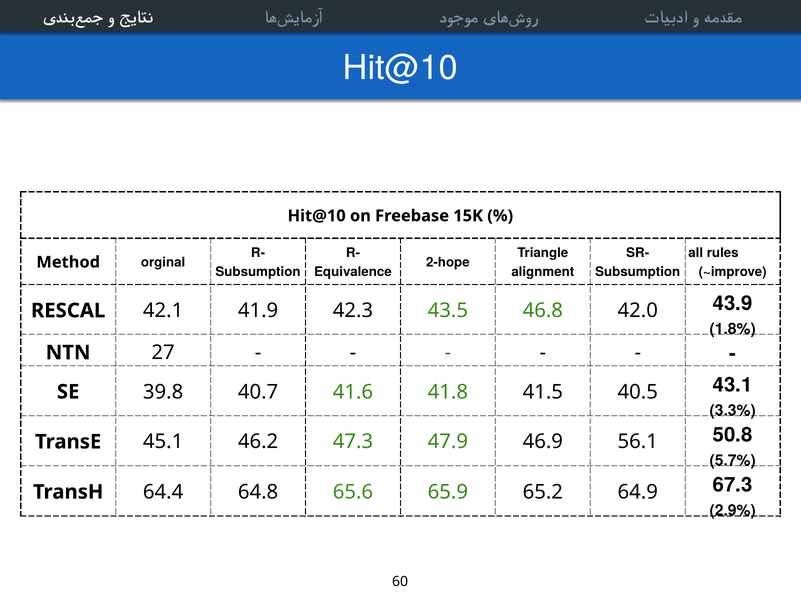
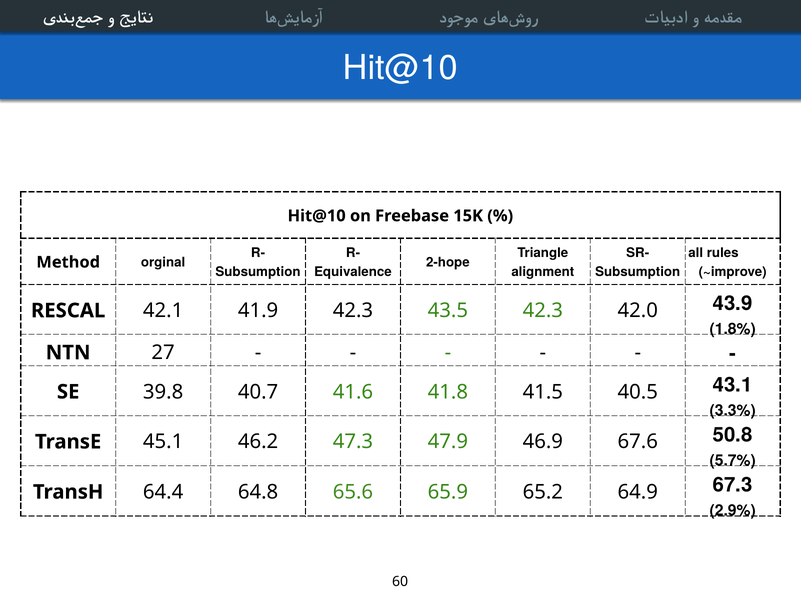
43.5 46.8: 46.8 -> 42.3
56.1: 56.1 -> 67.6
